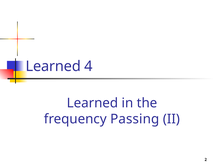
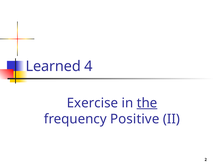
Learned at (92, 103): Learned -> Exercise
the underline: none -> present
Passing: Passing -> Positive
